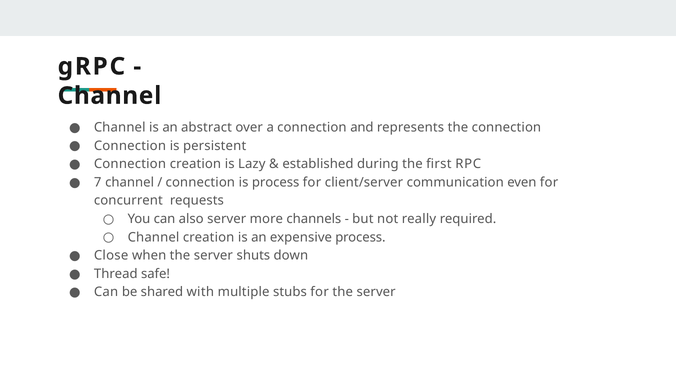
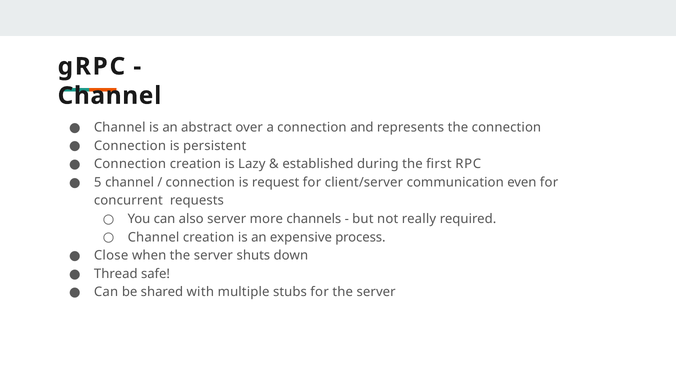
7: 7 -> 5
is process: process -> request
